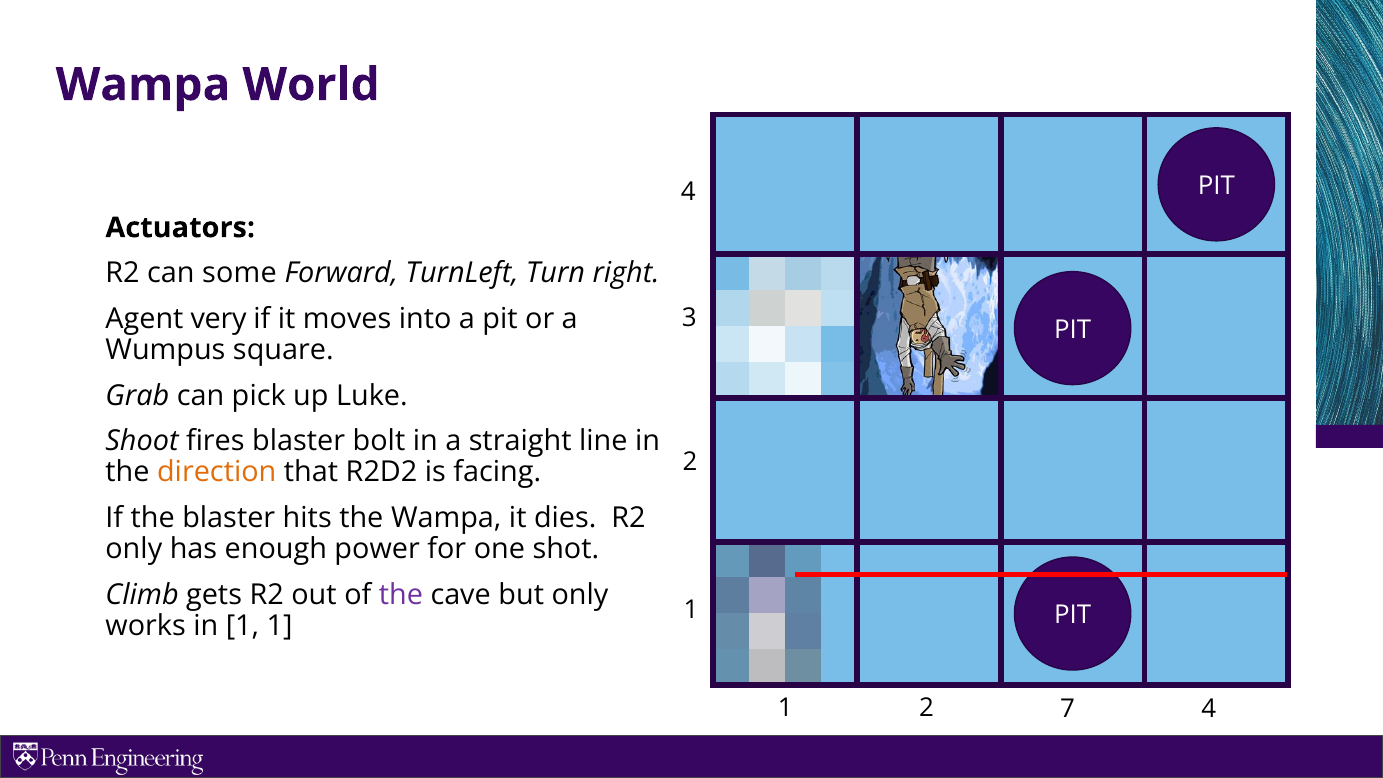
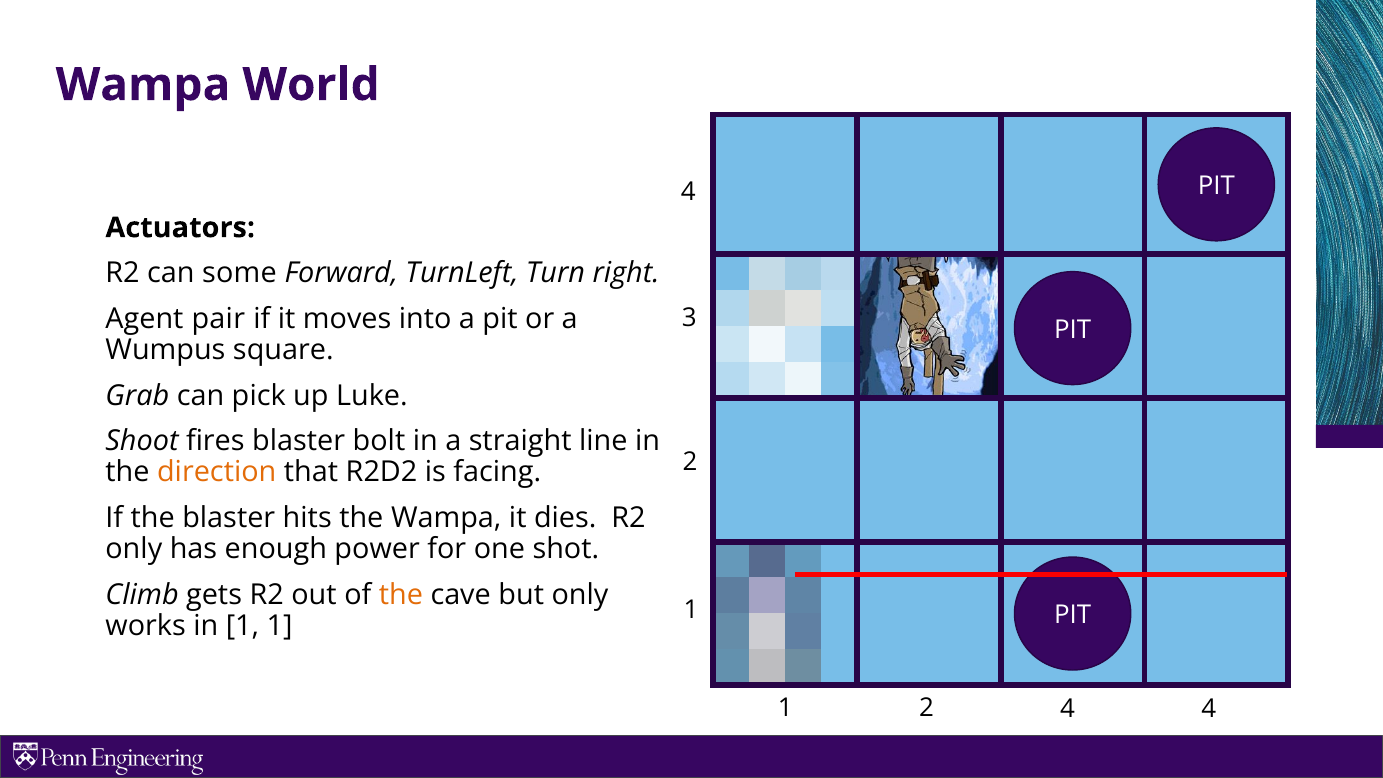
very: very -> pair
the at (401, 595) colour: purple -> orange
2 7: 7 -> 4
